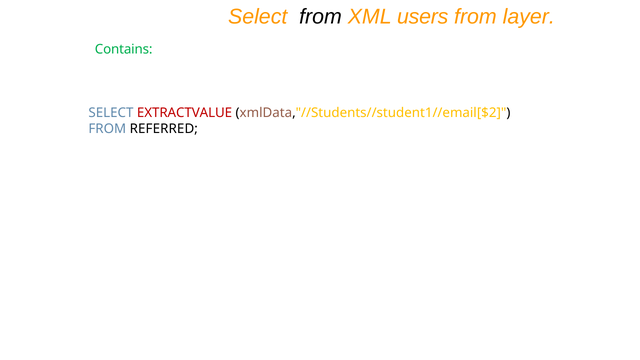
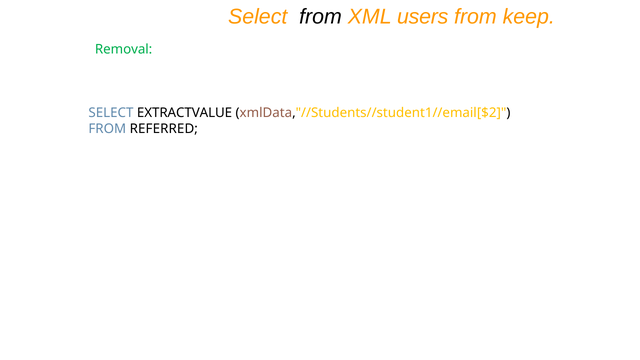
layer: layer -> keep
Contains: Contains -> Removal
EXTRACTVALUE colour: red -> black
